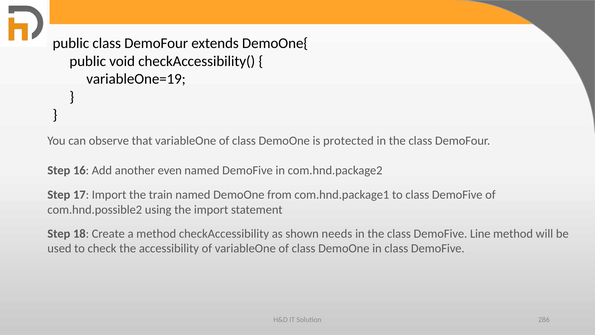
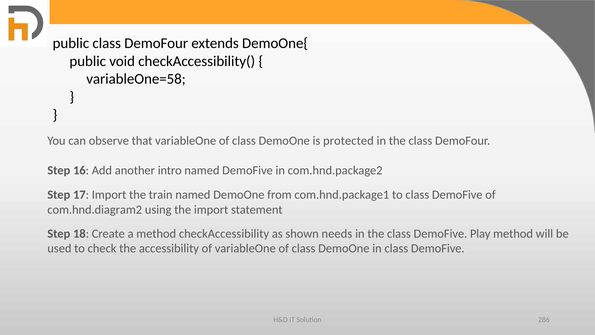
variableOne=19: variableOne=19 -> variableOne=58
even: even -> intro
com.hnd.possible2: com.hnd.possible2 -> com.hnd.diagram2
Line: Line -> Play
